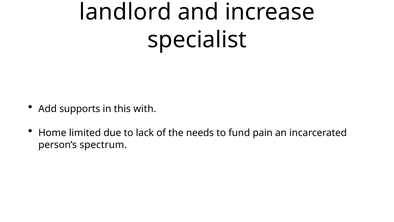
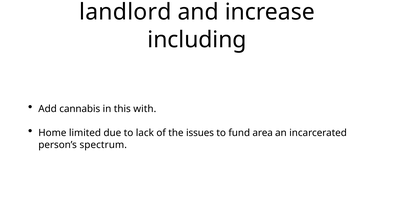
specialist: specialist -> including
supports: supports -> cannabis
needs: needs -> issues
pain: pain -> area
